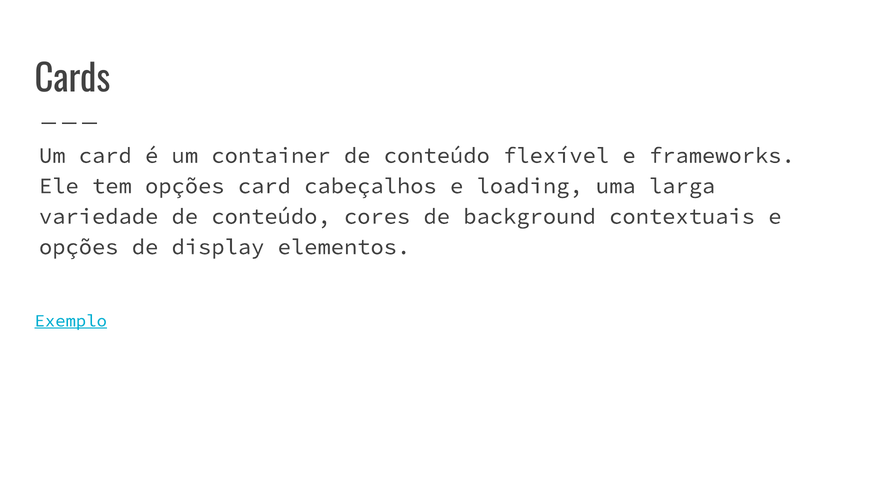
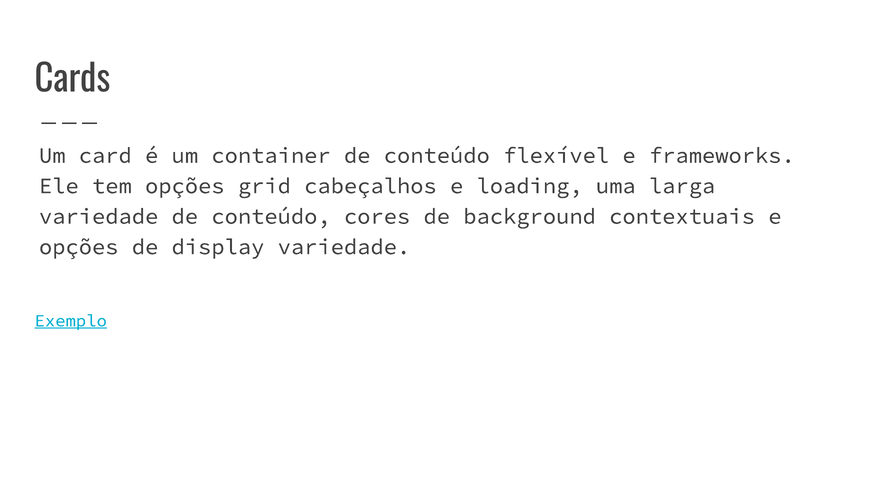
opções card: card -> grid
display elementos: elementos -> variedade
